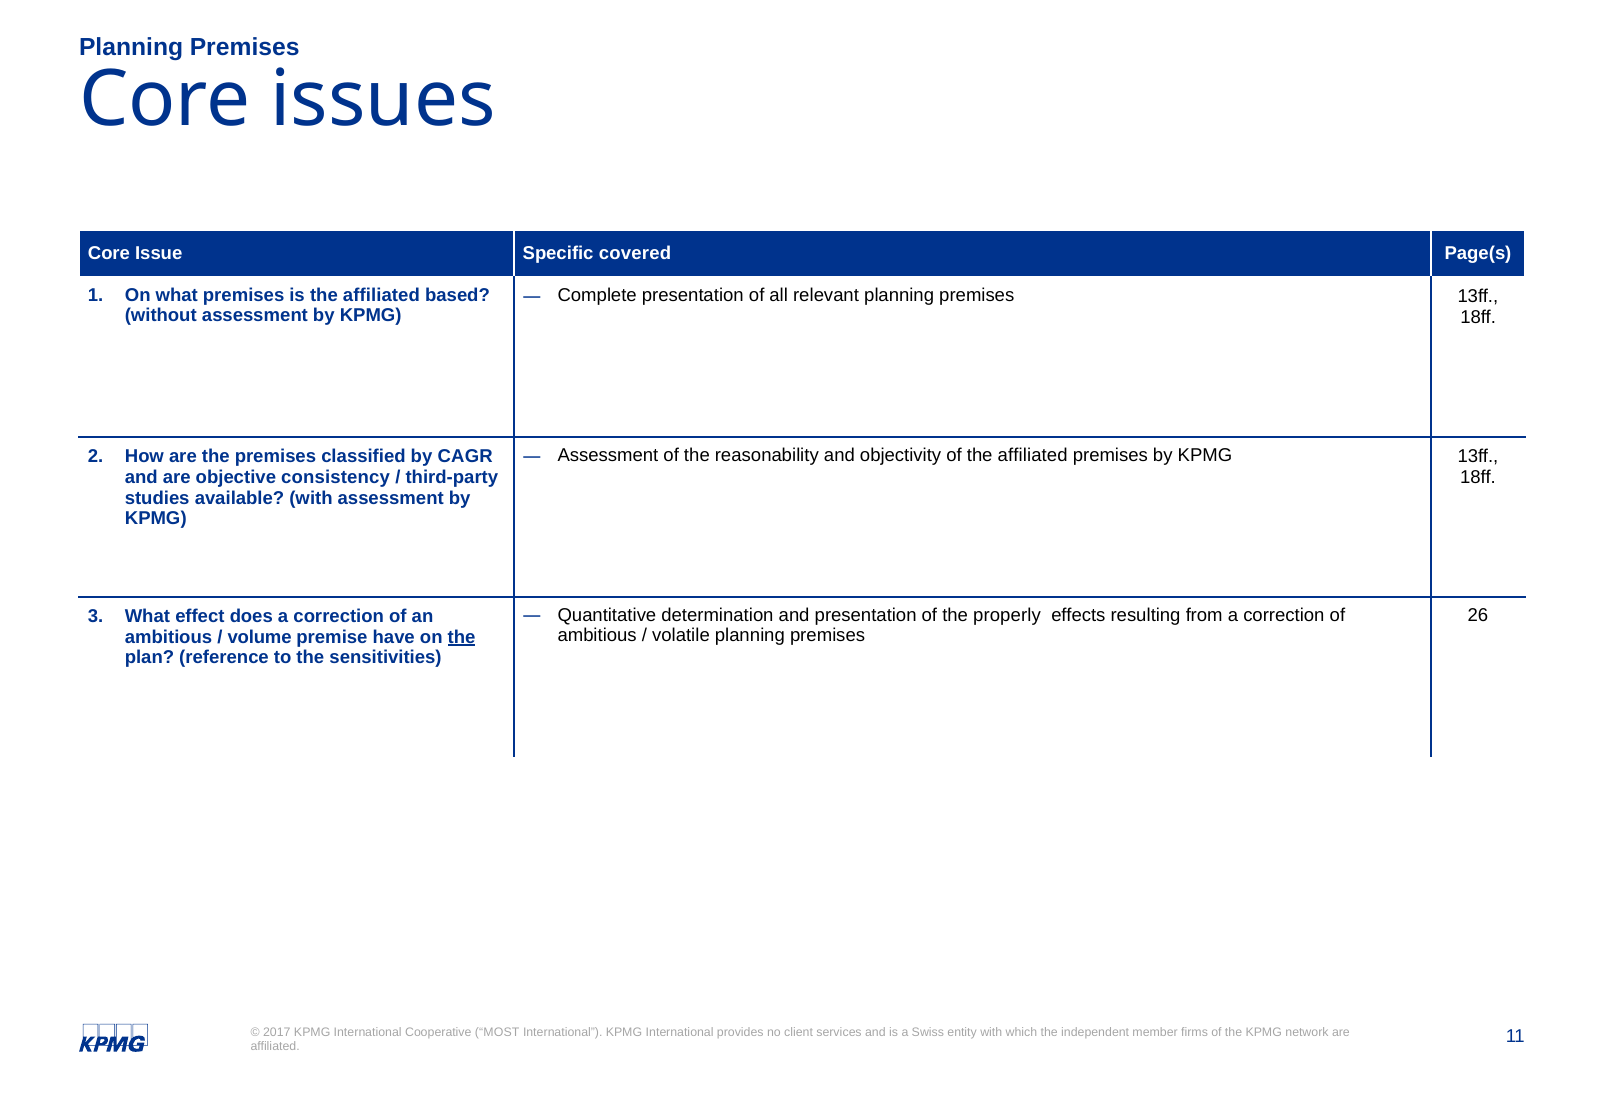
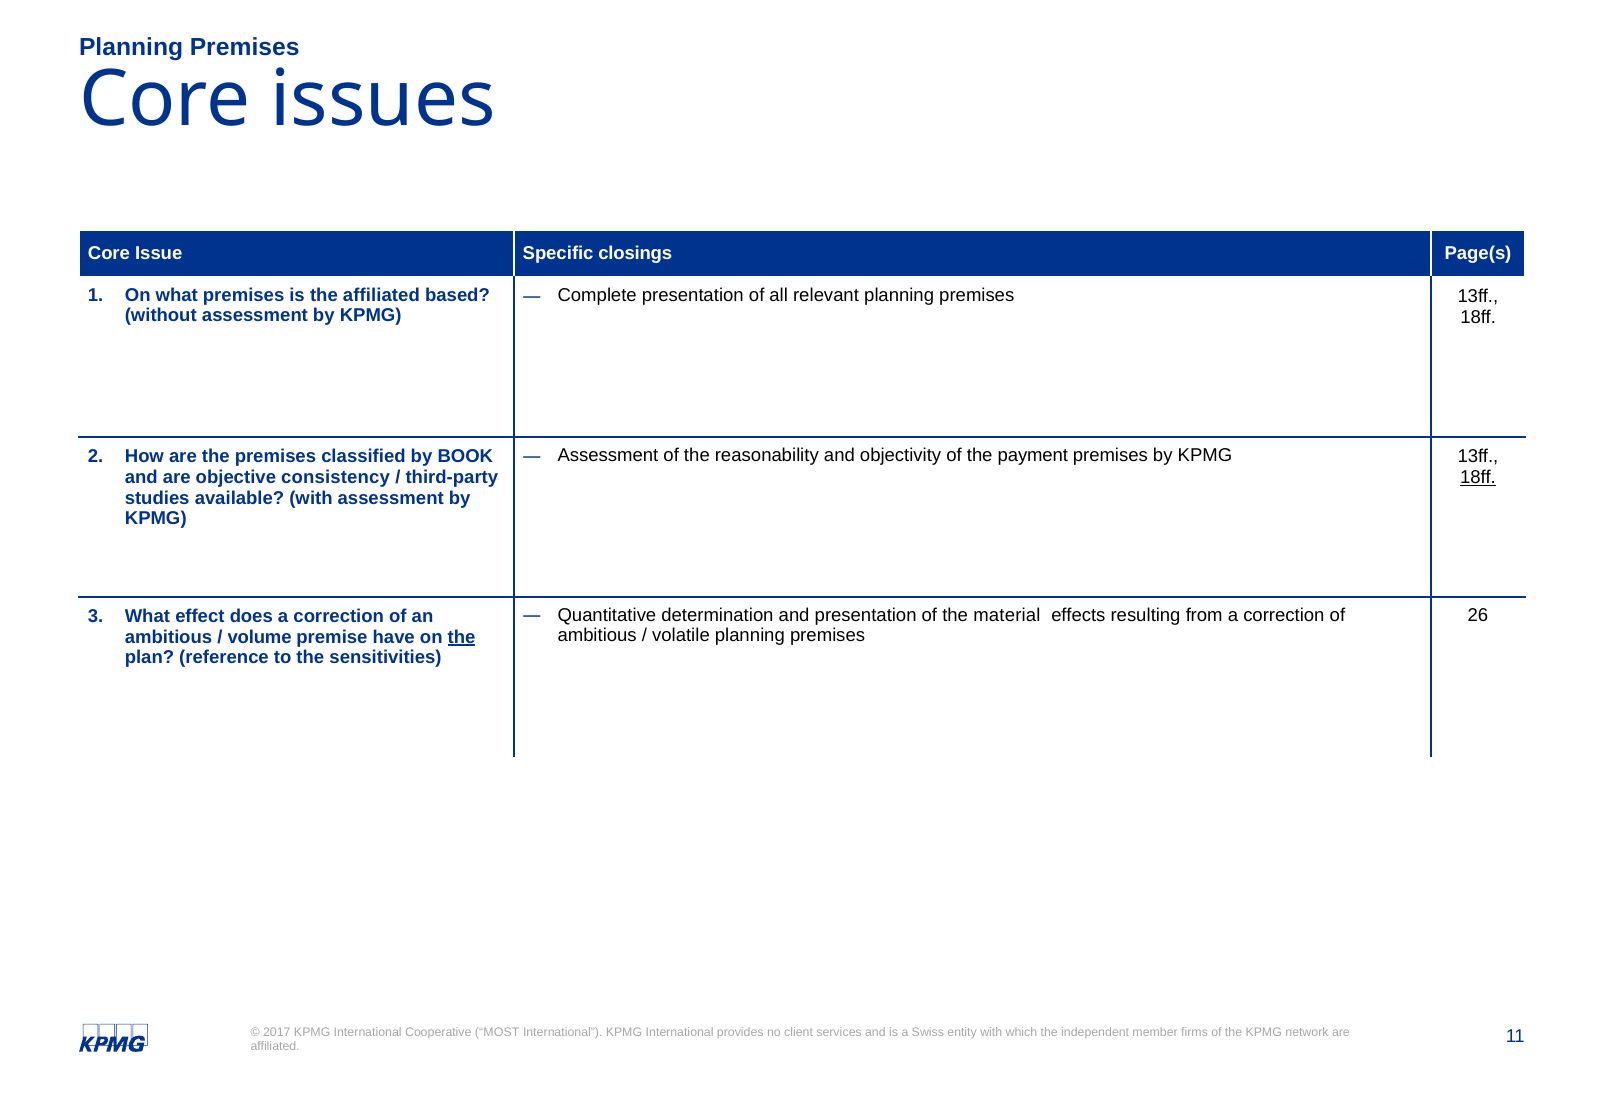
covered: covered -> closings
CAGR: CAGR -> BOOK
of the affiliated: affiliated -> payment
18ff at (1478, 477) underline: none -> present
properly: properly -> material
